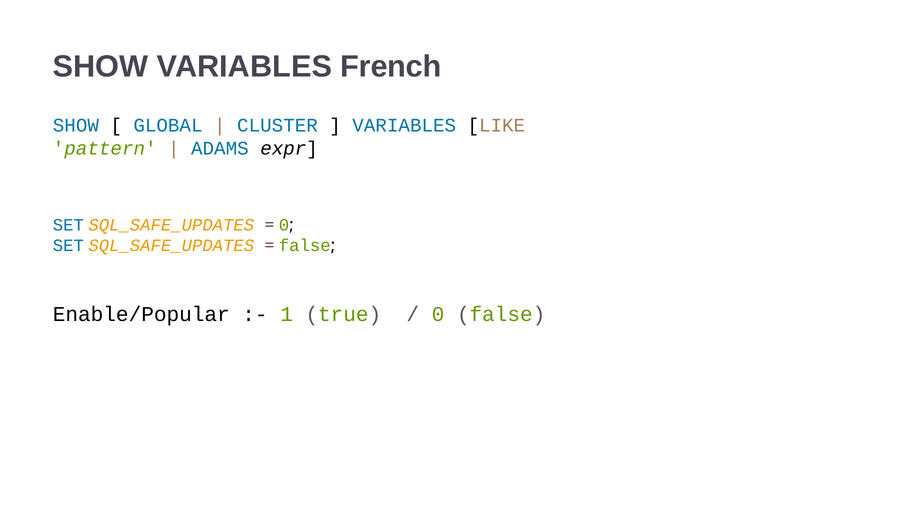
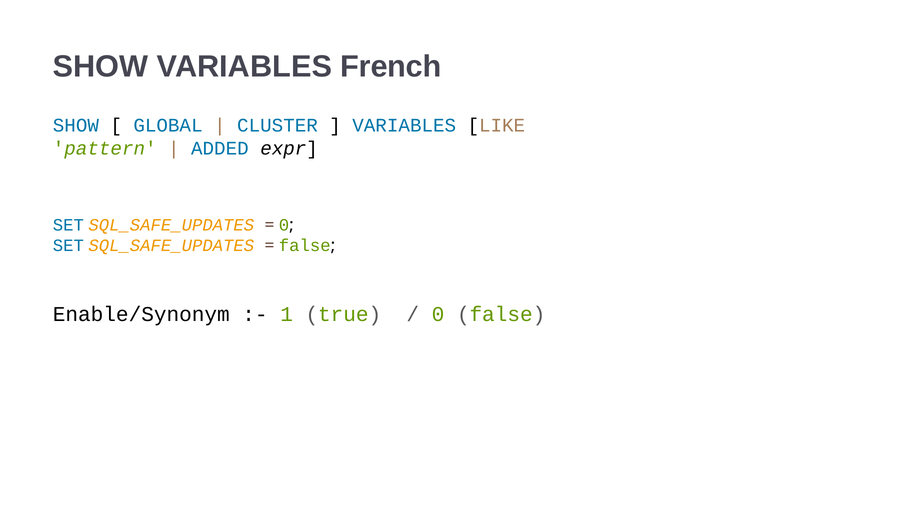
ADAMS: ADAMS -> ADDED
Enable/Popular: Enable/Popular -> Enable/Synonym
